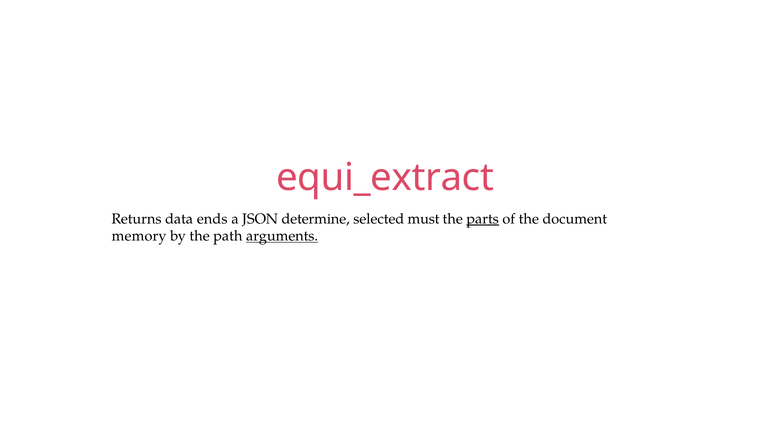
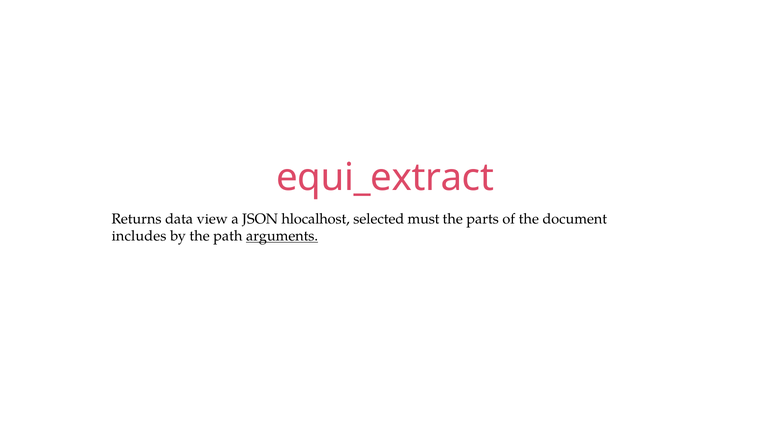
ends: ends -> view
determine: determine -> hlocalhost
parts underline: present -> none
memory: memory -> includes
